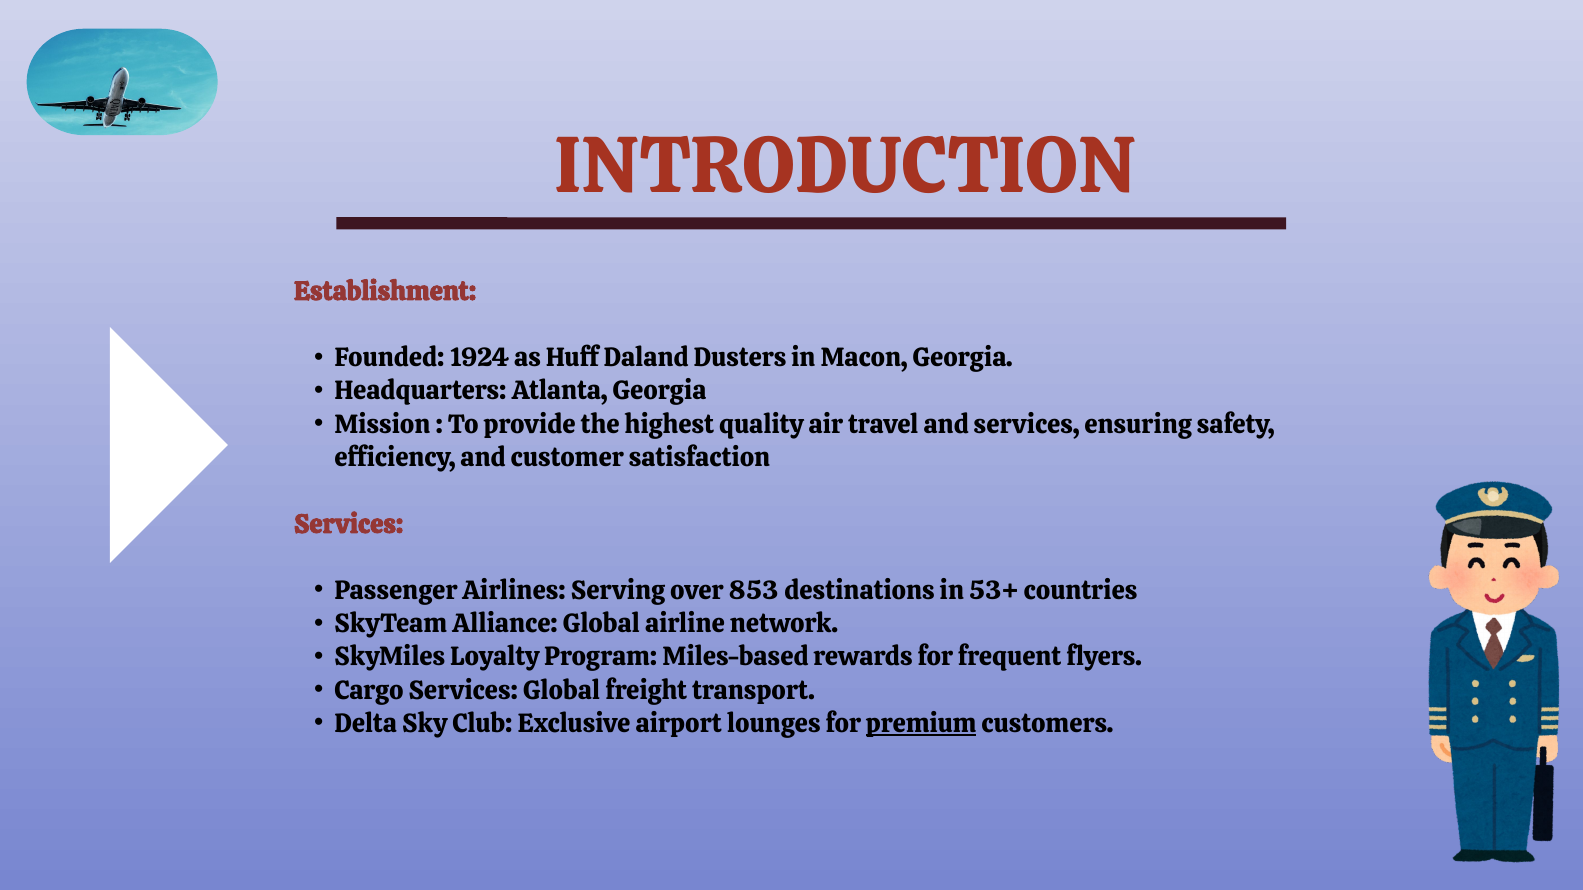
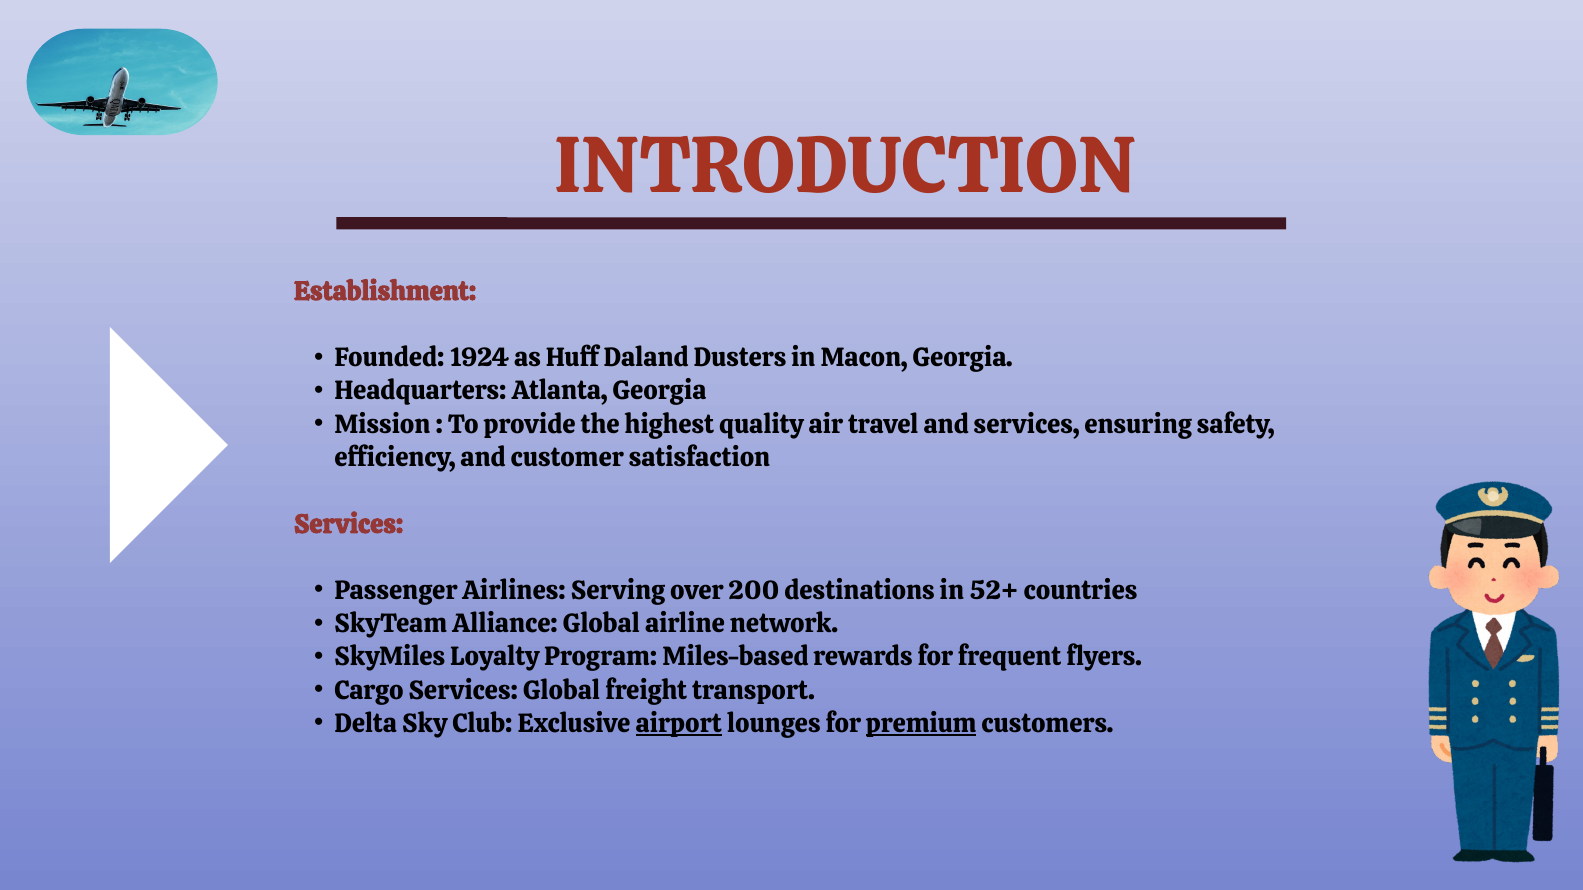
853: 853 -> 200
53+: 53+ -> 52+
airport underline: none -> present
